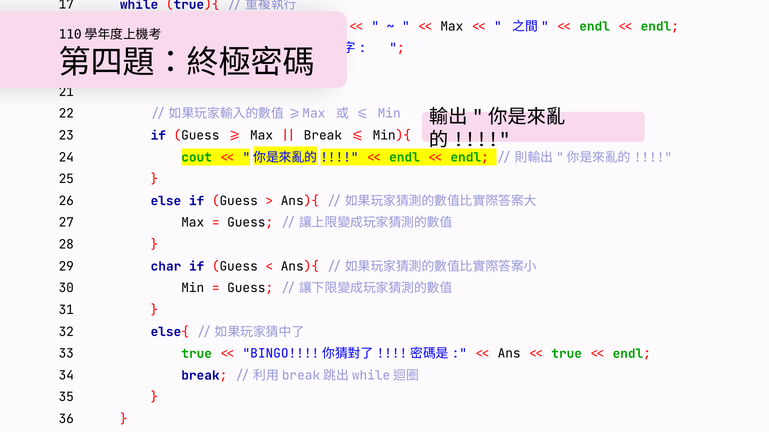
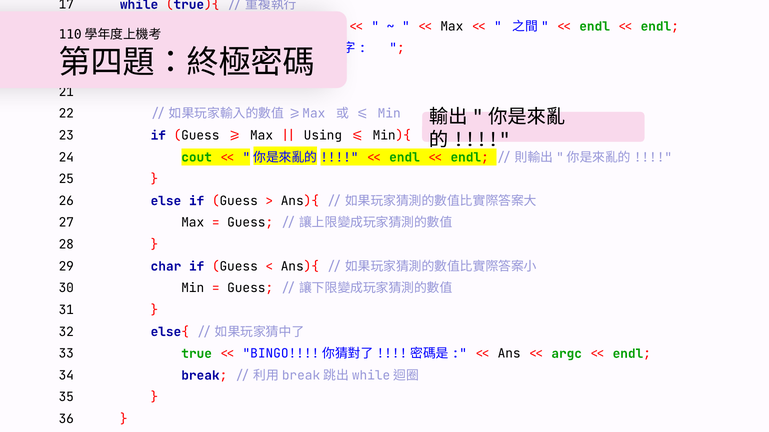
Break at (323, 136): Break -> Using
true at (567, 354): true -> argc
